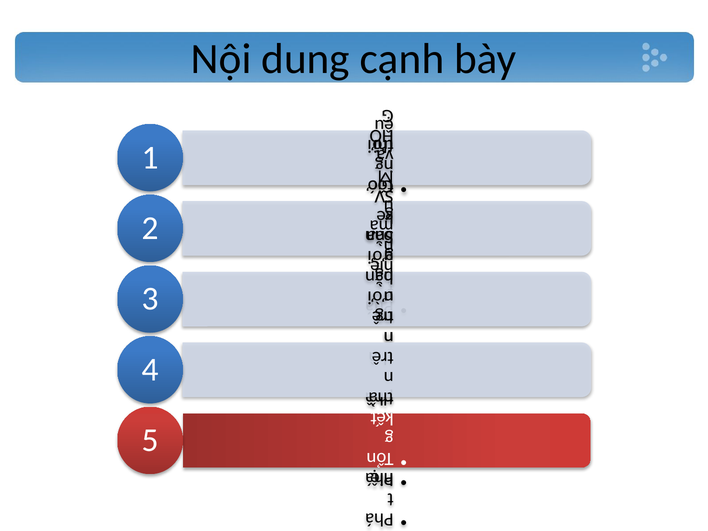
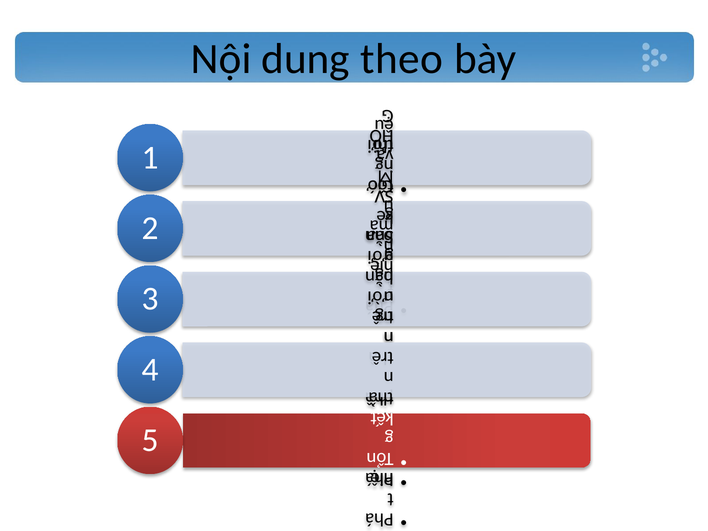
cạnh: cạnh -> theo
